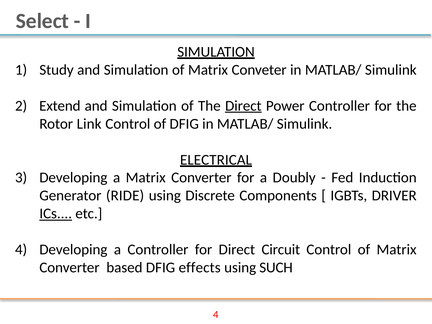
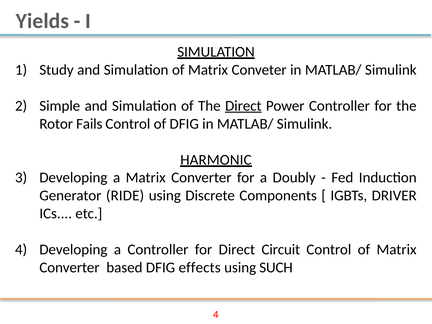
Select: Select -> Yields
Extend: Extend -> Simple
Link: Link -> Fails
ELECTRICAL: ELECTRICAL -> HARMONIC
ICs underline: present -> none
